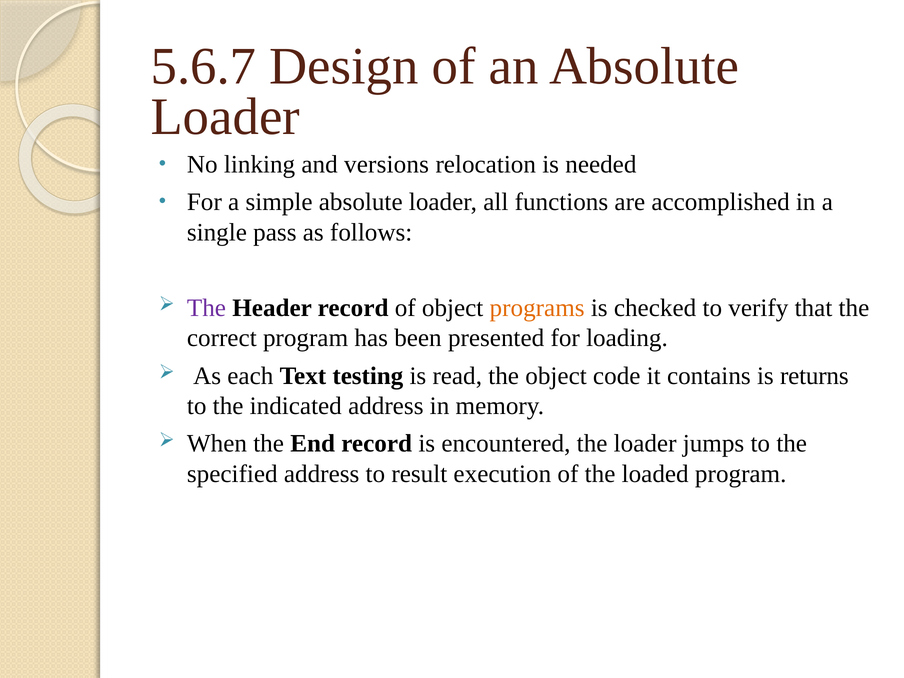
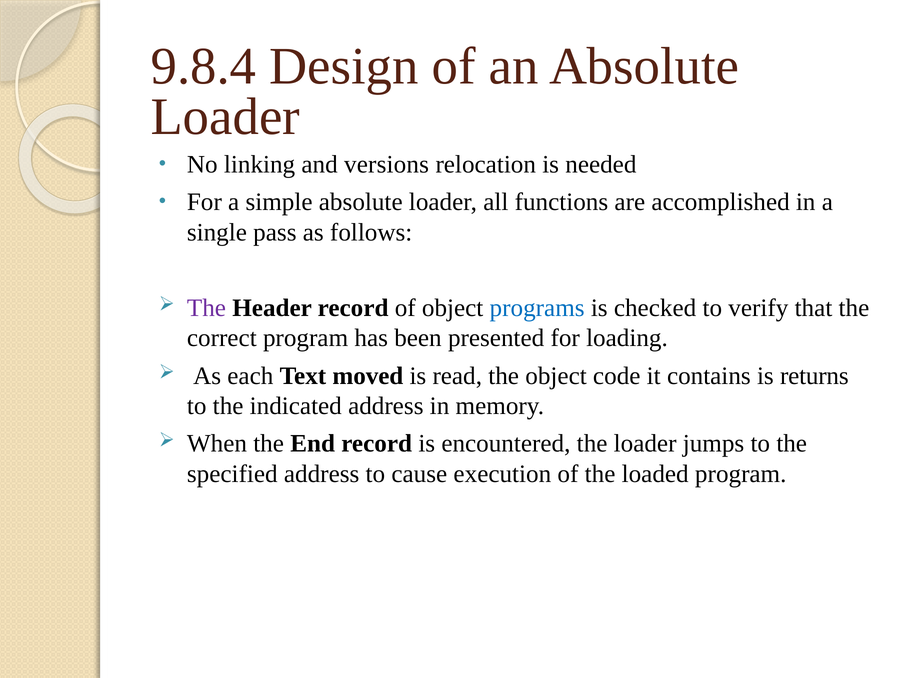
5.6.7: 5.6.7 -> 9.8.4
programs colour: orange -> blue
testing: testing -> moved
result: result -> cause
